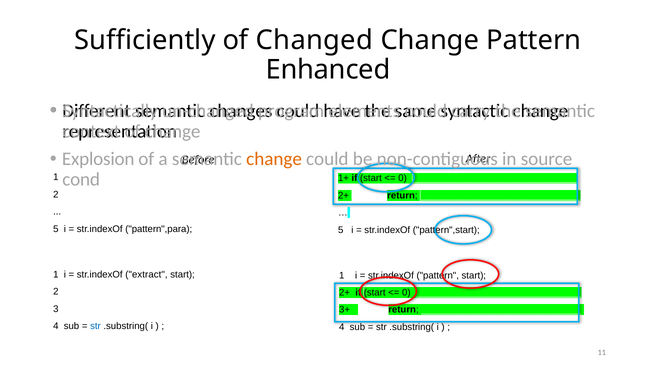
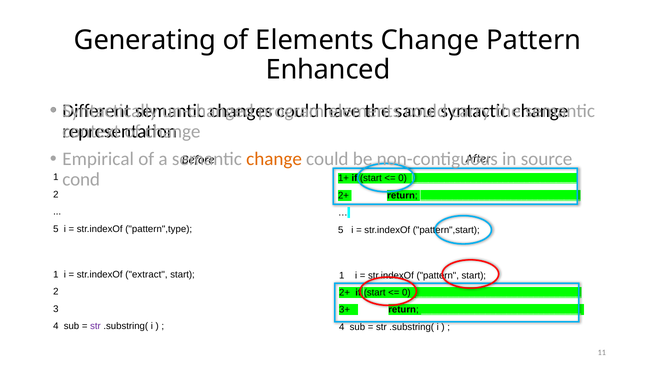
Sufficiently: Sufficiently -> Generating
of Changed: Changed -> Elements
Explosion: Explosion -> Empirical
pattern",para: pattern",para -> pattern",type
str at (95, 326) colour: blue -> purple
